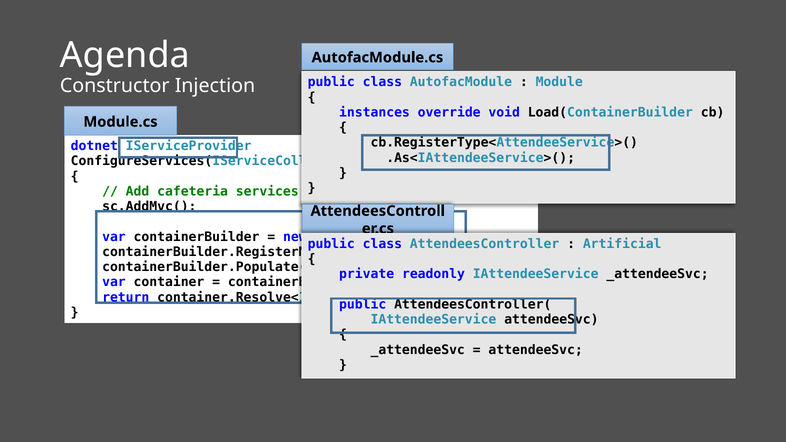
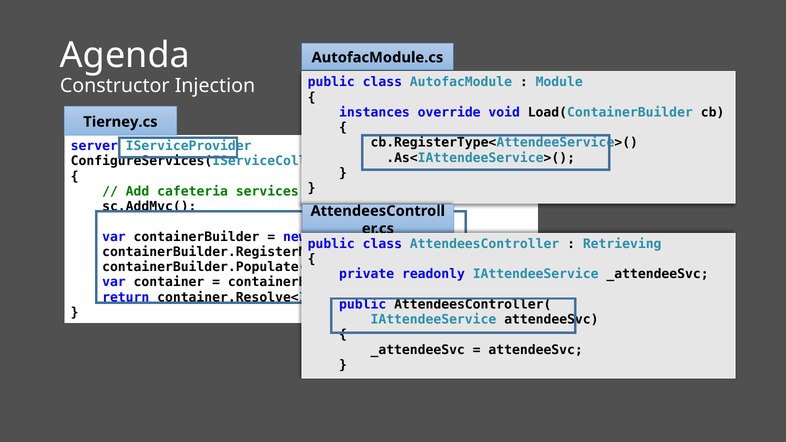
Module.cs: Module.cs -> Tierney.cs
dotnet: dotnet -> server
Artificial: Artificial -> Retrieving
